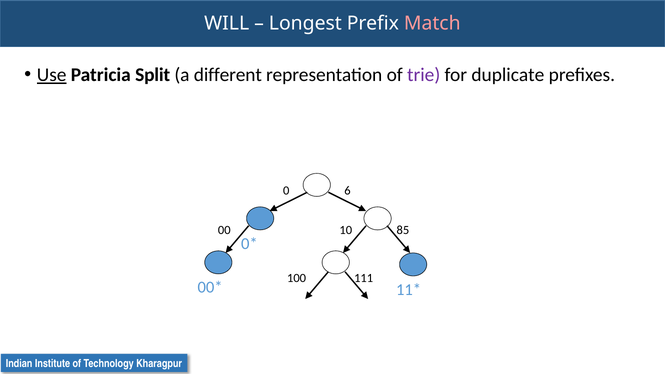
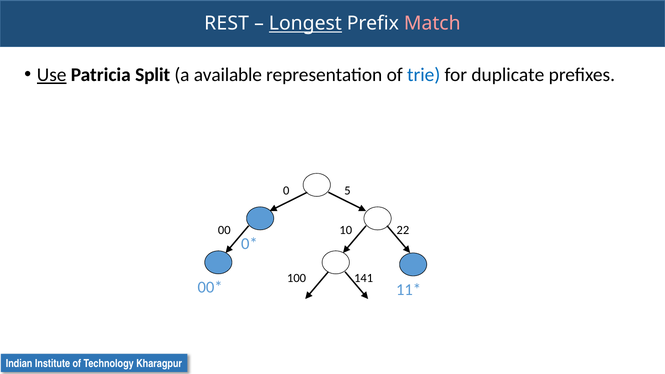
WILL: WILL -> REST
Longest underline: none -> present
different: different -> available
trie colour: purple -> blue
6: 6 -> 5
85: 85 -> 22
111: 111 -> 141
